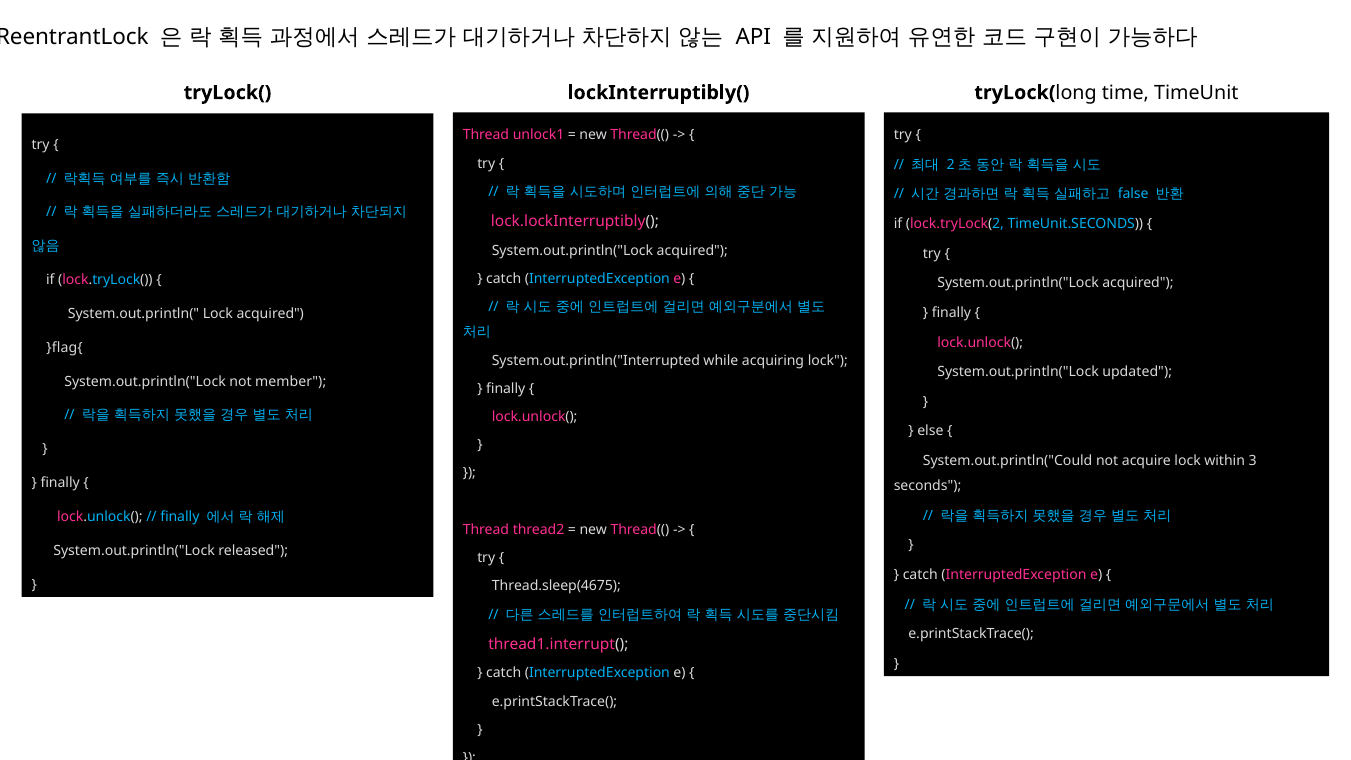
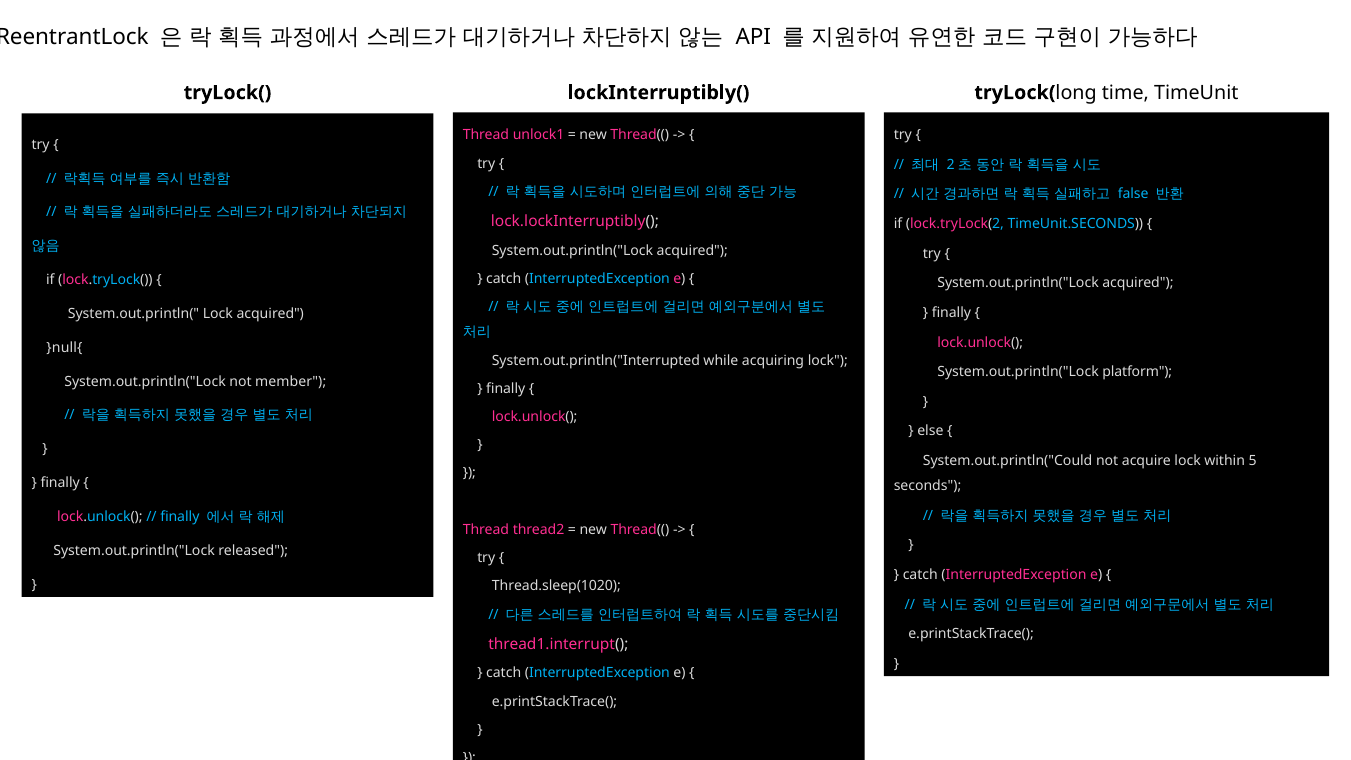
}flag{: }flag{ -> }null{
updated: updated -> platform
3: 3 -> 5
Thread.sleep(4675: Thread.sleep(4675 -> Thread.sleep(1020
